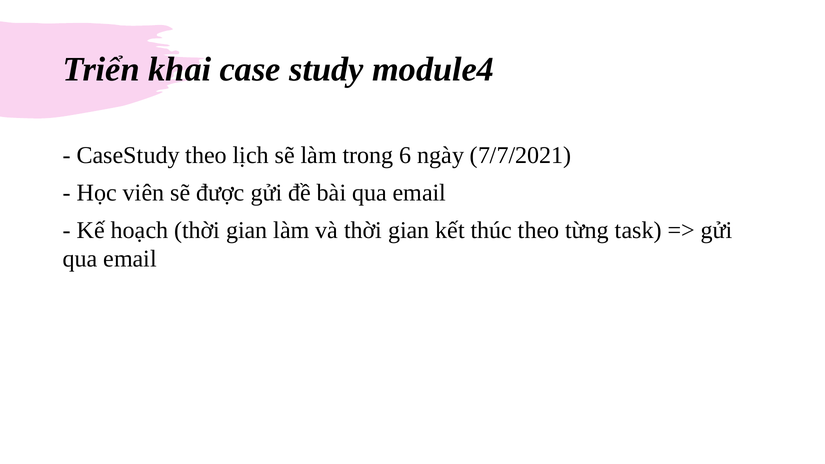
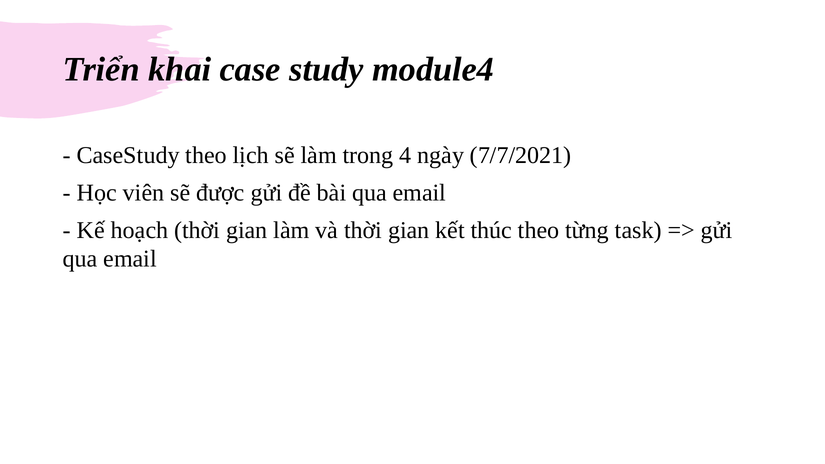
6: 6 -> 4
